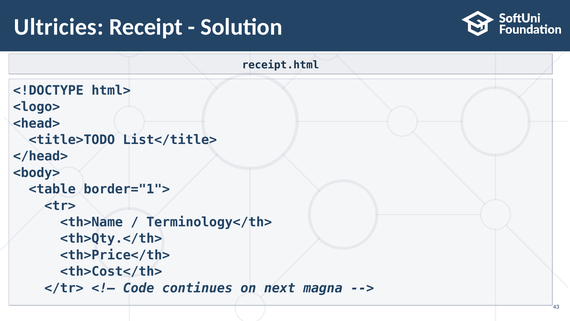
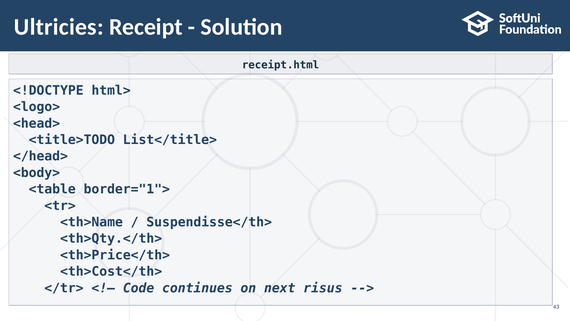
Terminology</th>: Terminology</th> -> Suspendisse</th>
magna: magna -> risus
